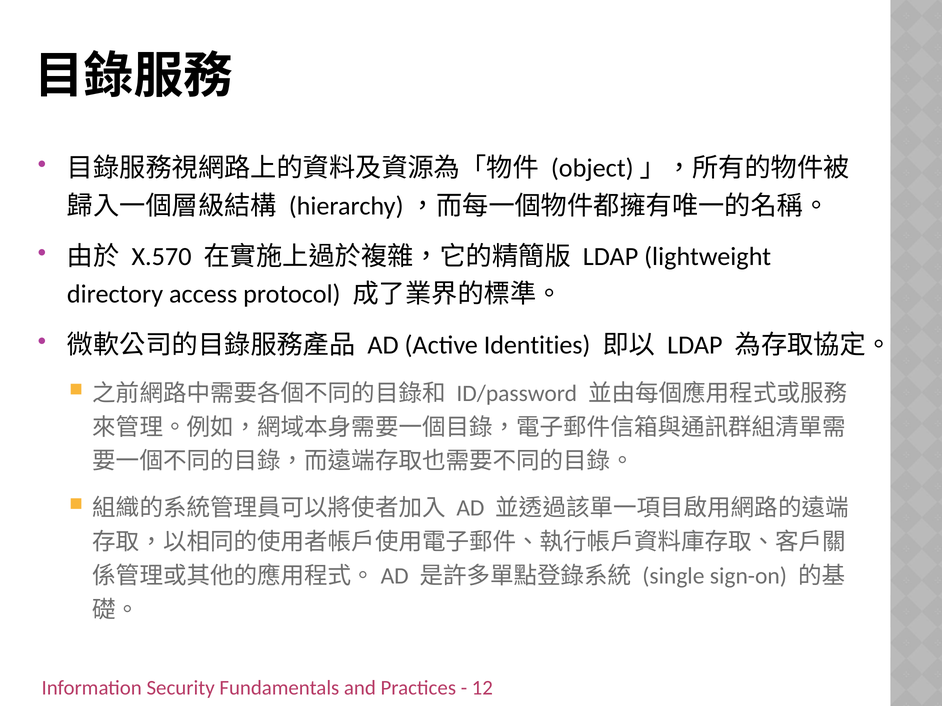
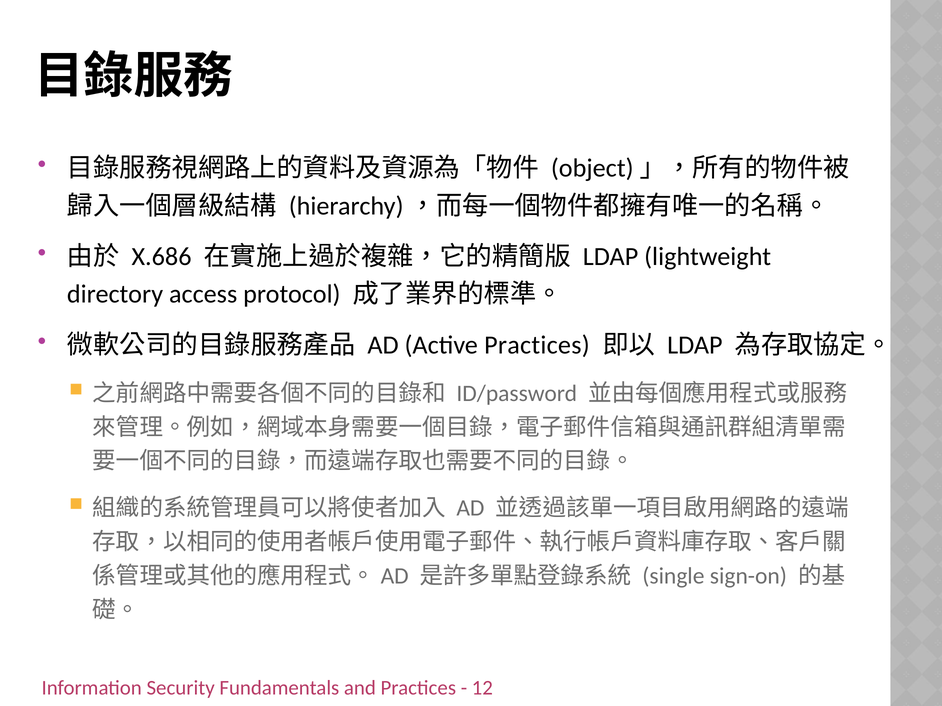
X.570: X.570 -> X.686
Active Identities: Identities -> Practices
